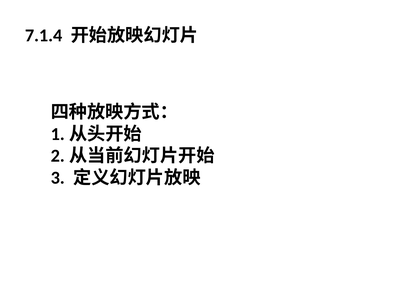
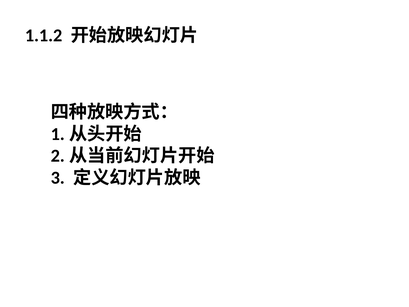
7.1.4: 7.1.4 -> 1.1.2
